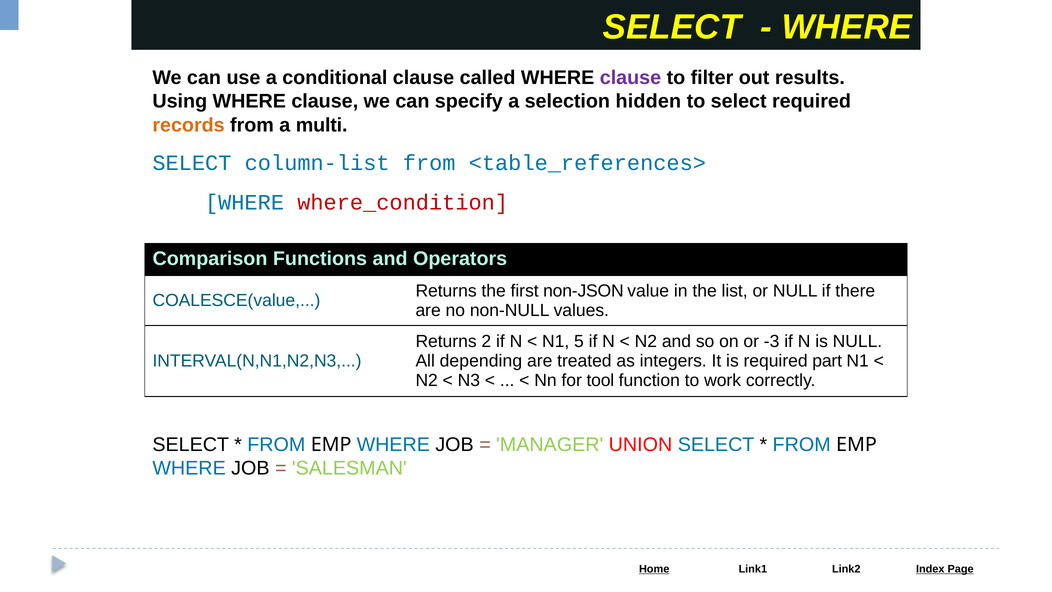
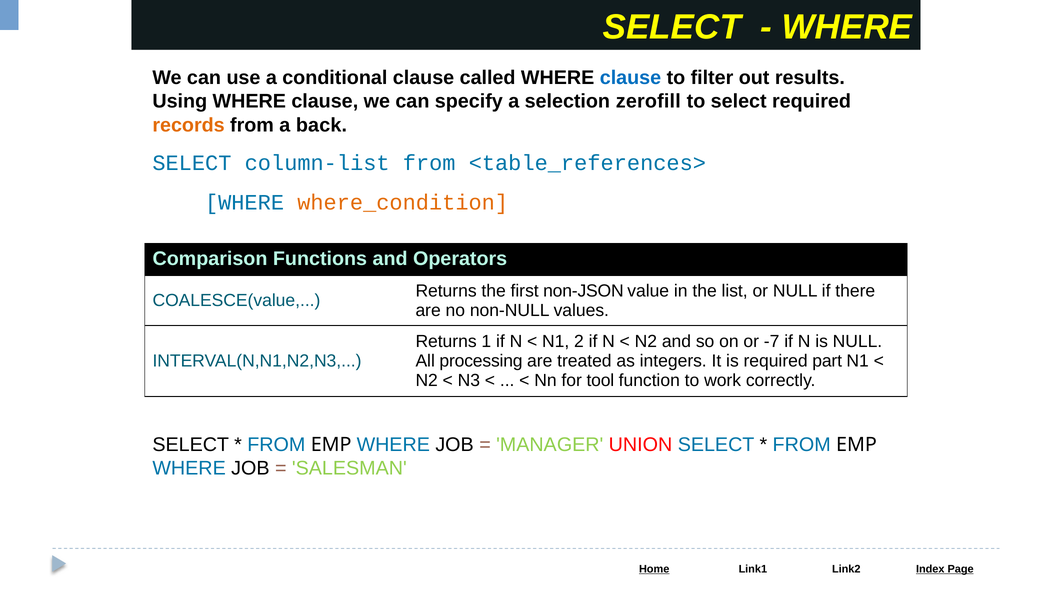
clause at (630, 78) colour: purple -> blue
hidden: hidden -> zerofill
multi: multi -> back
where_condition colour: red -> orange
2: 2 -> 1
5: 5 -> 2
-3: -3 -> -7
depending: depending -> processing
